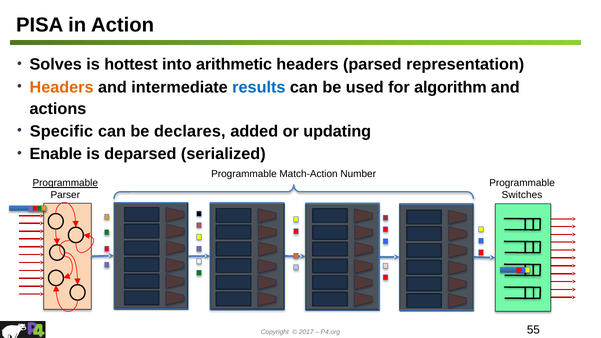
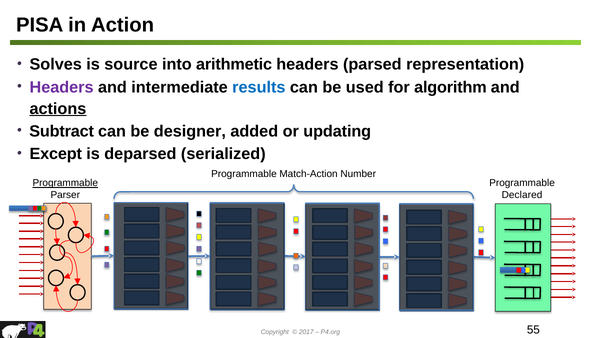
hottest: hottest -> source
Headers at (62, 87) colour: orange -> purple
actions underline: none -> present
Specific: Specific -> Subtract
declares: declares -> designer
Enable: Enable -> Except
Switches: Switches -> Declared
